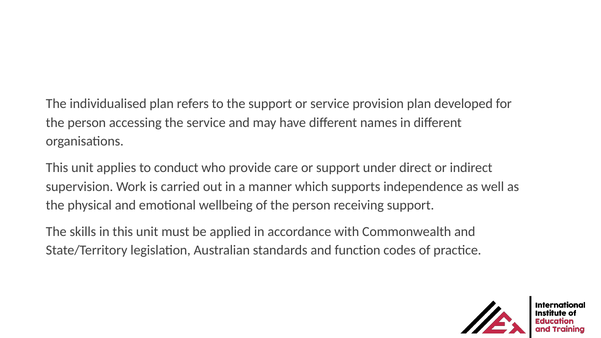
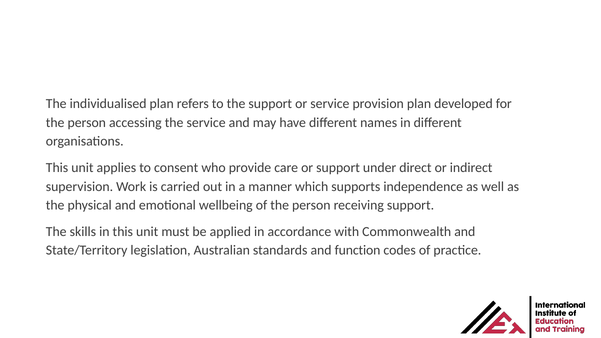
conduct: conduct -> consent
